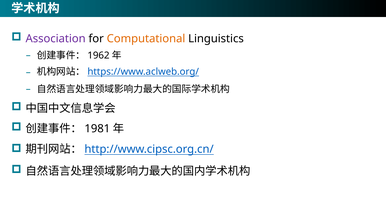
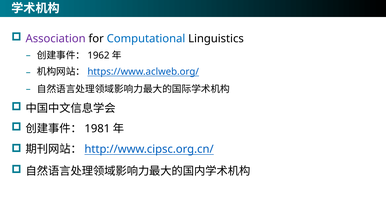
Computational colour: orange -> blue
